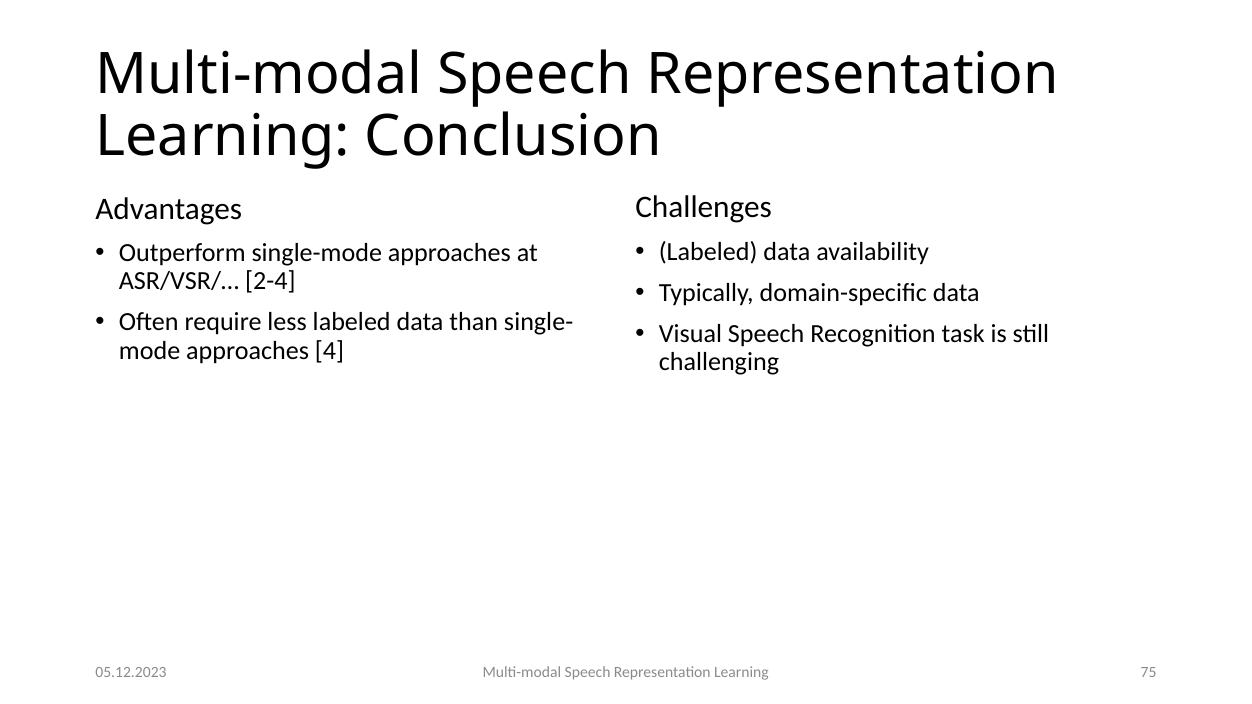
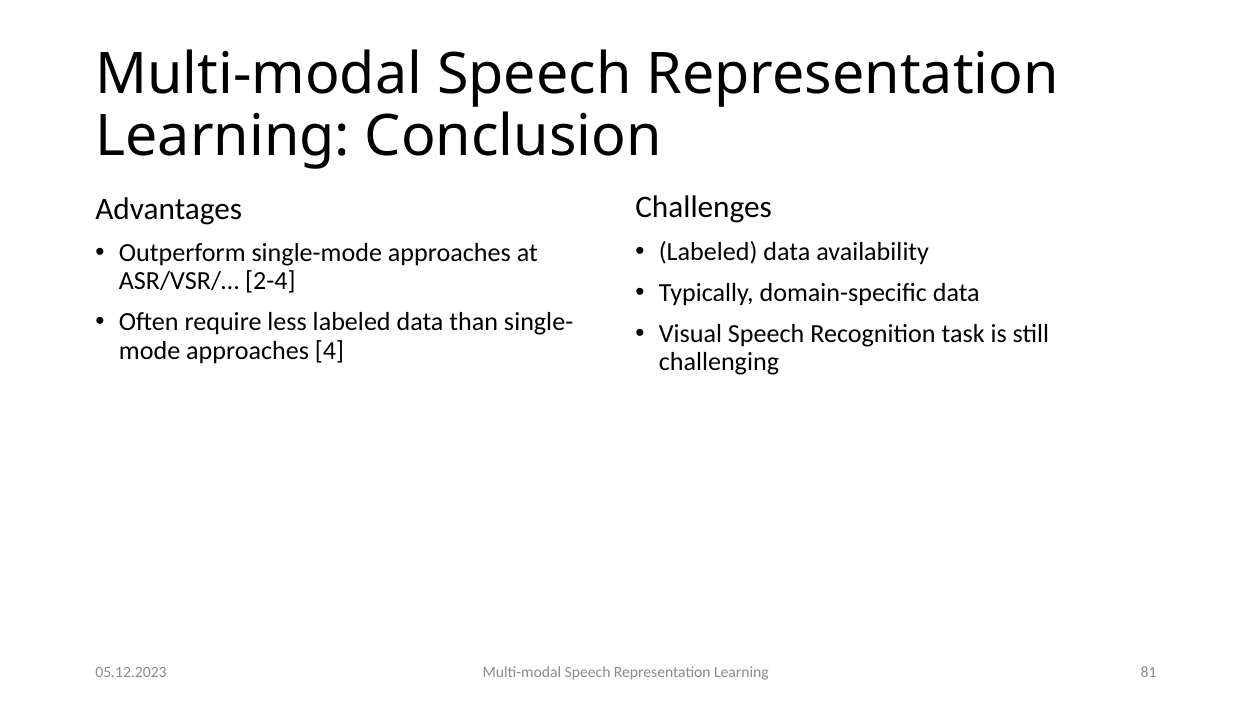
75: 75 -> 81
